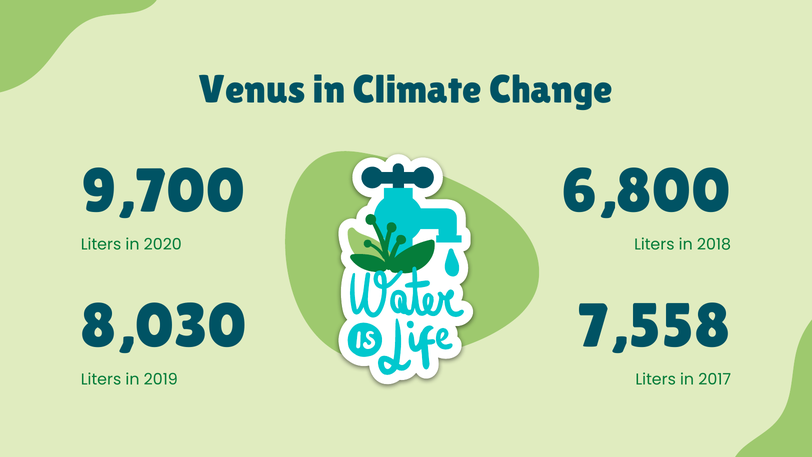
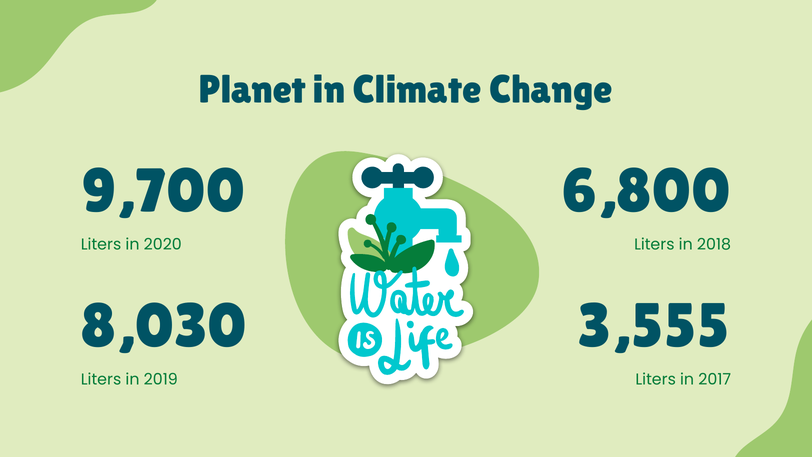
Venus: Venus -> Planet
7,558: 7,558 -> 3,555
